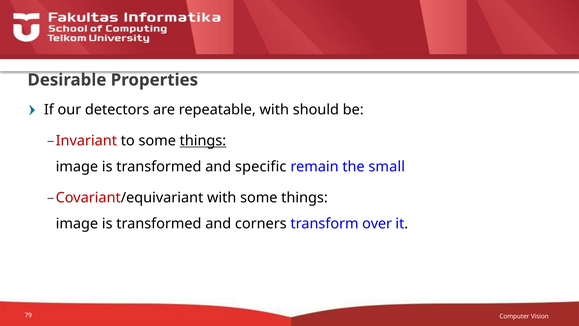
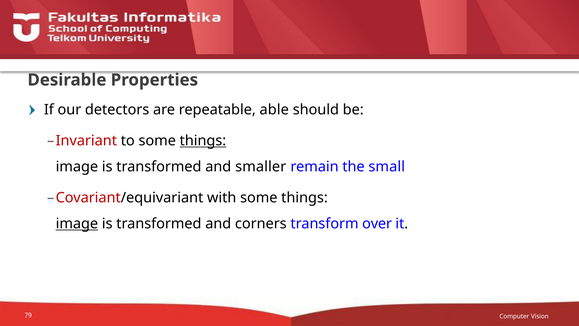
repeatable with: with -> able
specific: specific -> smaller
image at (77, 224) underline: none -> present
